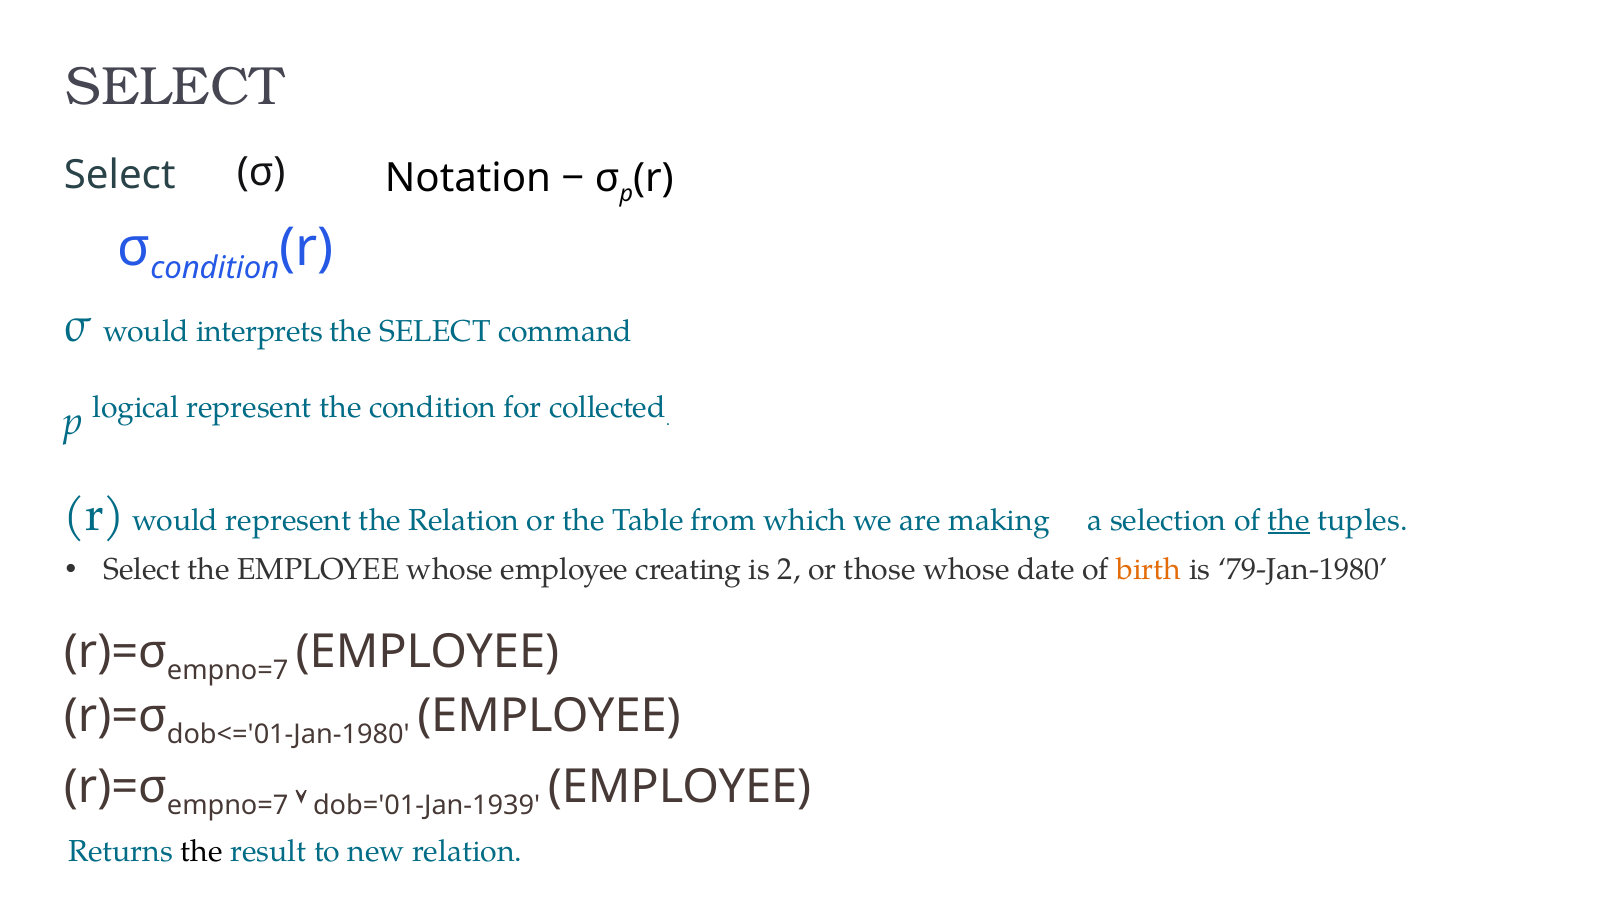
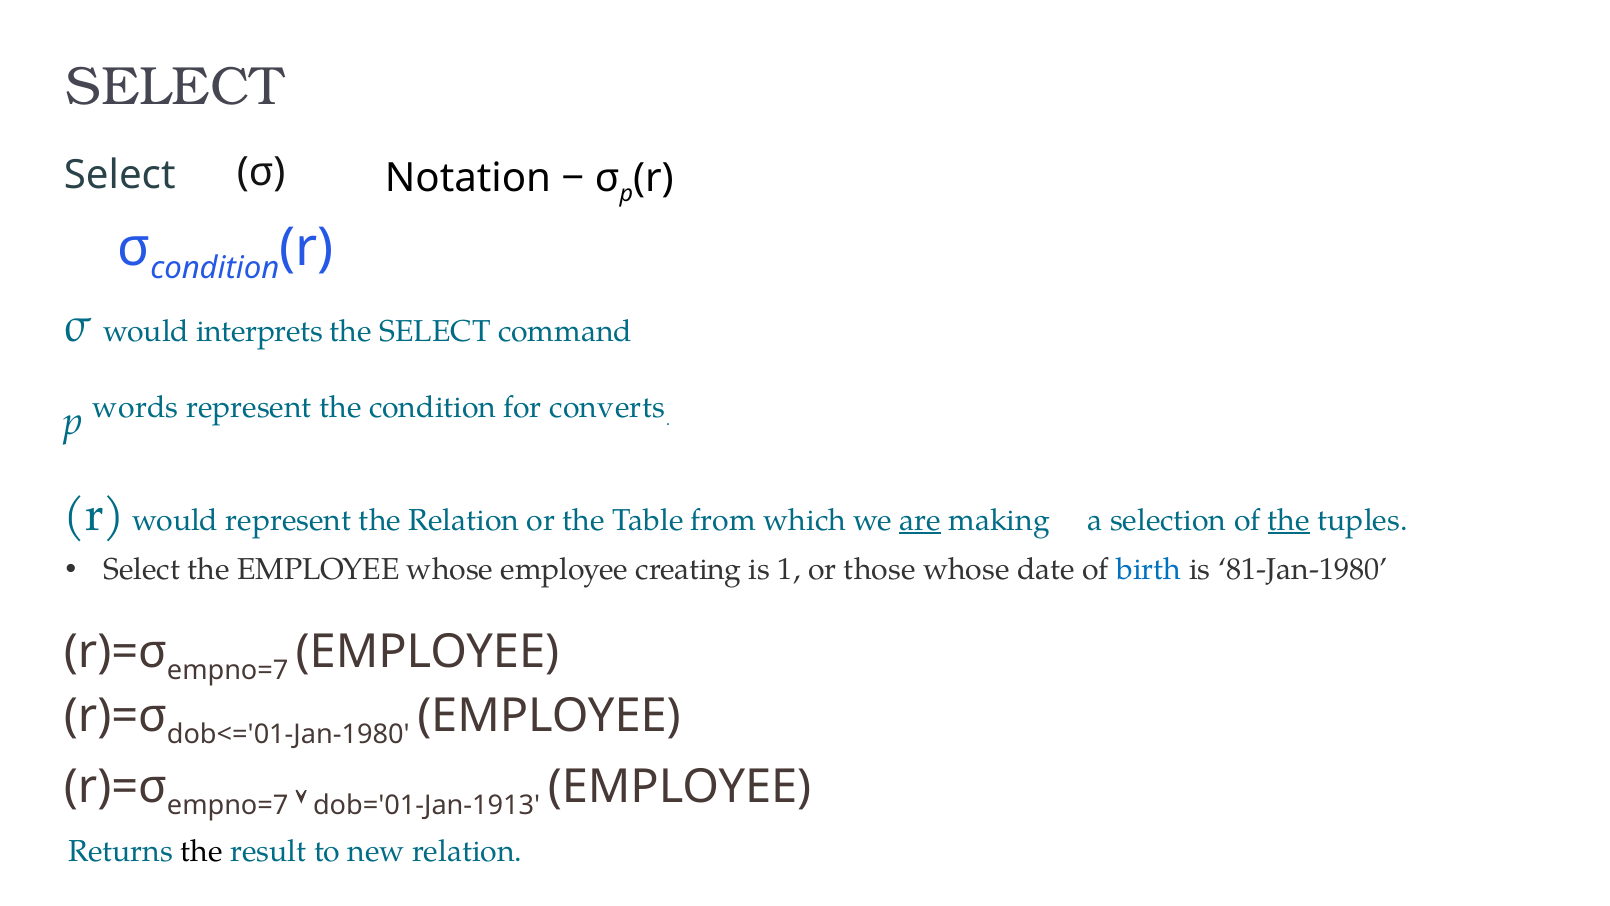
logical: logical -> words
collected: collected -> converts
are underline: none -> present
2: 2 -> 1
birth colour: orange -> blue
79-Jan-1980: 79-Jan-1980 -> 81-Jan-1980
dob='01-Jan-1939: dob='01-Jan-1939 -> dob='01-Jan-1913
